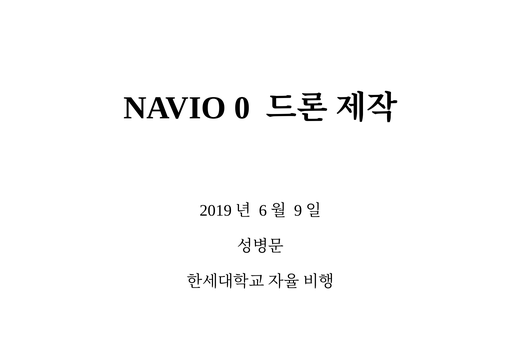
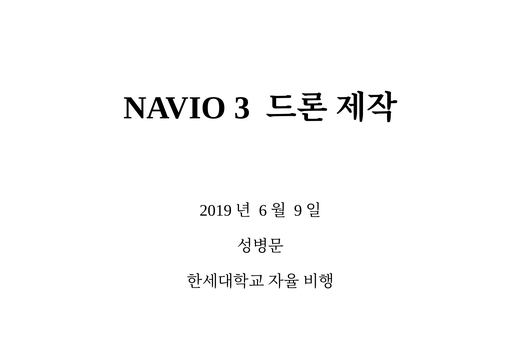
0: 0 -> 3
